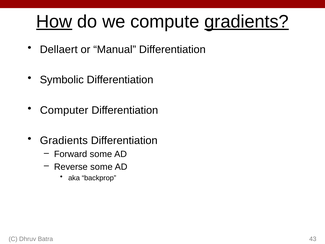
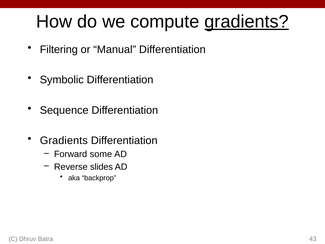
How underline: present -> none
Dellaert: Dellaert -> Filtering
Computer: Computer -> Sequence
Reverse some: some -> slides
